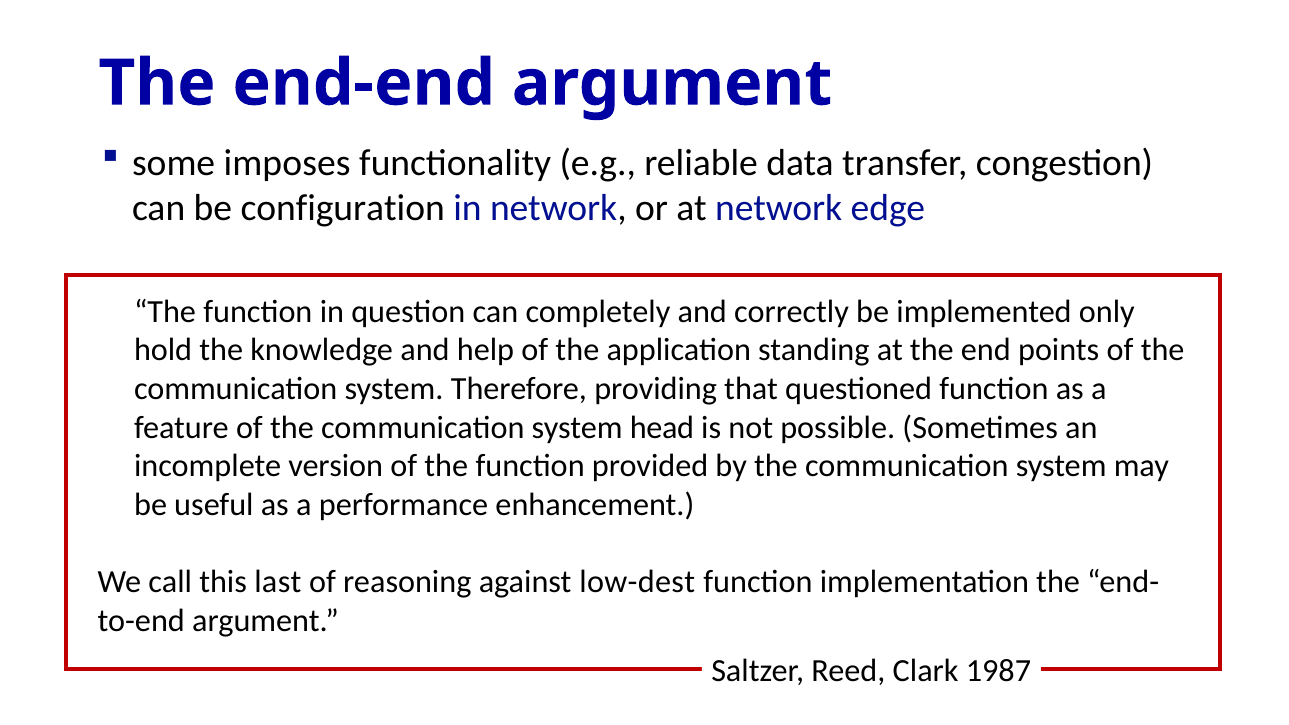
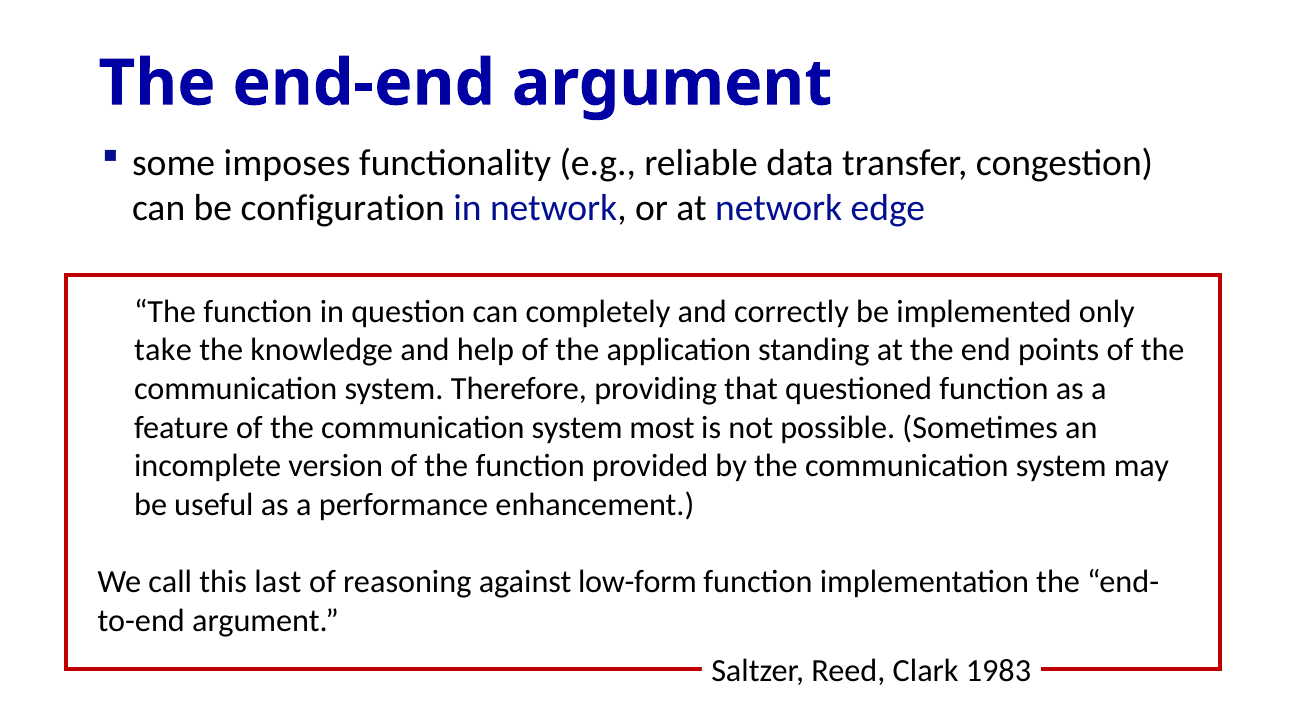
hold: hold -> take
head: head -> most
low-dest: low-dest -> low-form
1987: 1987 -> 1983
